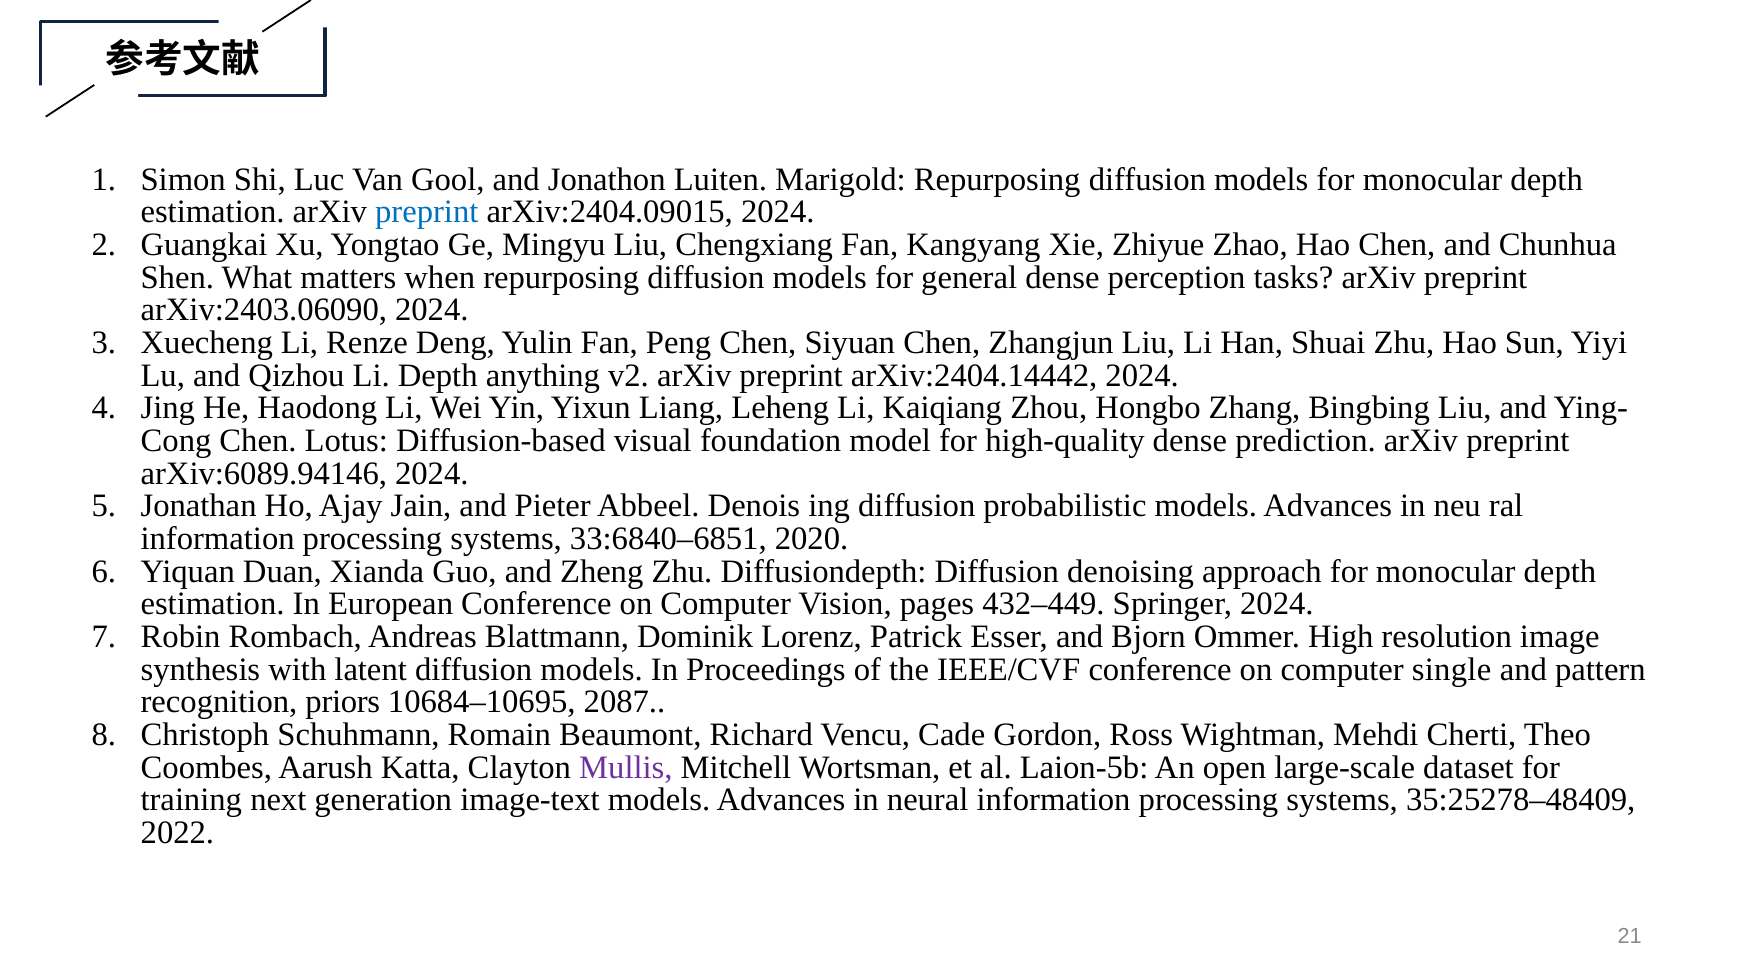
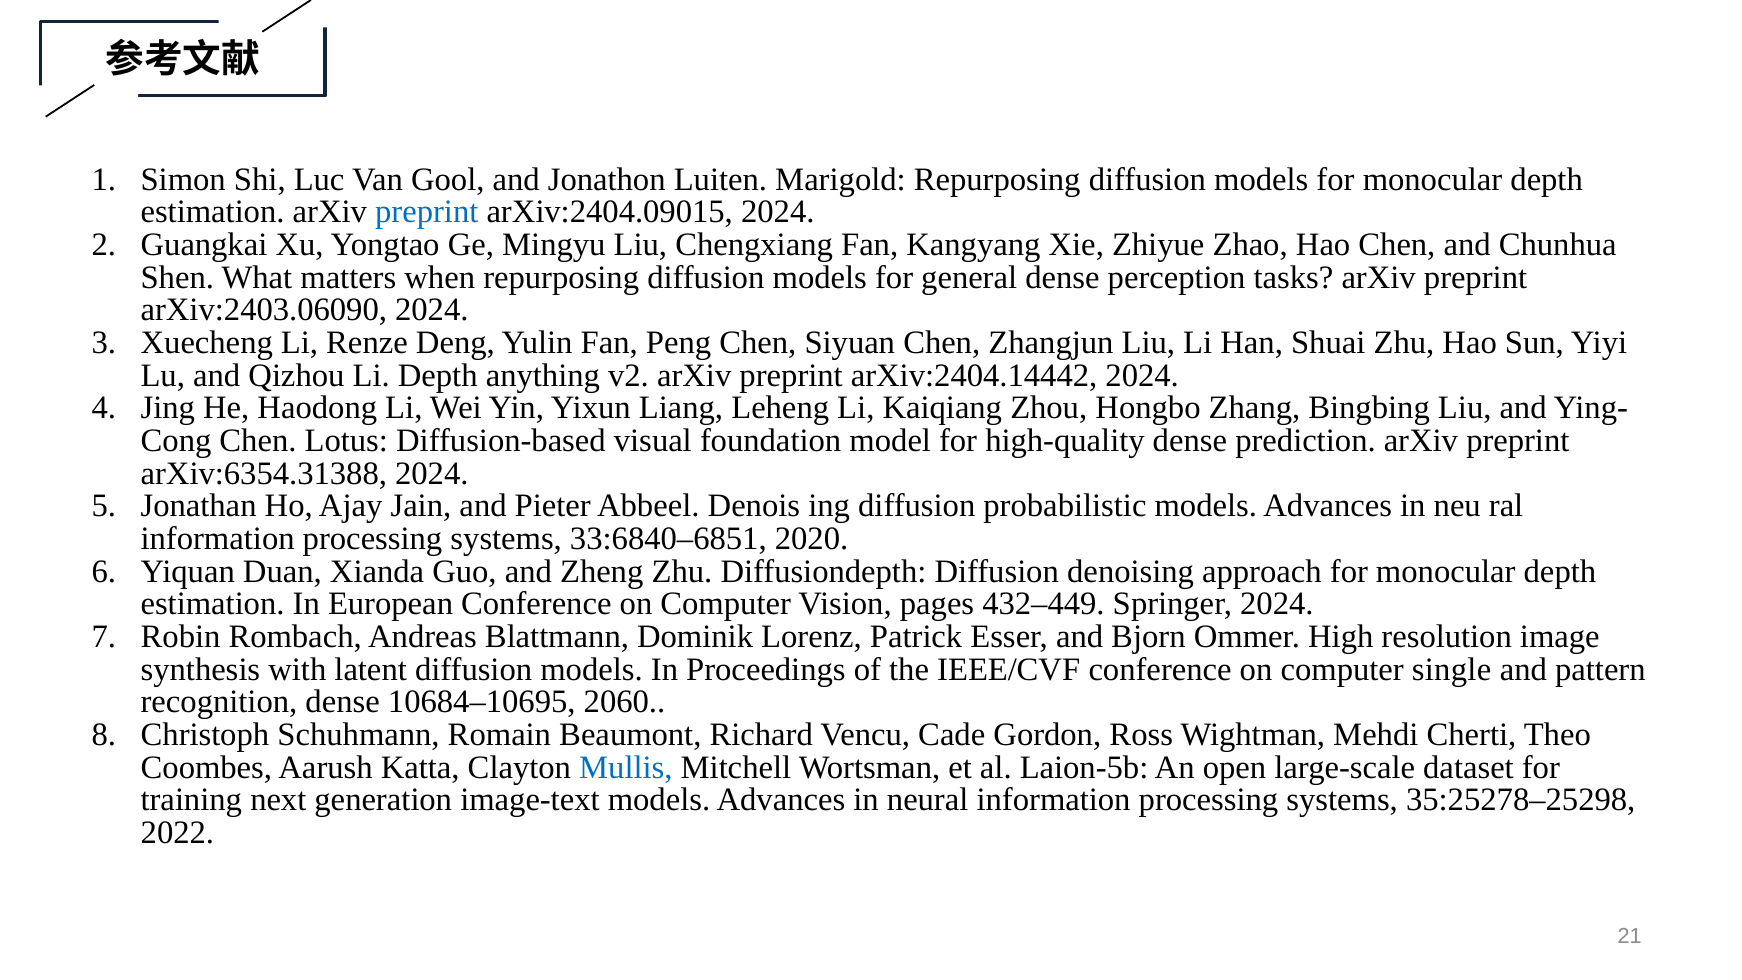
arXiv:6089.94146: arXiv:6089.94146 -> arXiv:6354.31388
recognition priors: priors -> dense
2087: 2087 -> 2060
Mullis colour: purple -> blue
35:25278–48409: 35:25278–48409 -> 35:25278–25298
